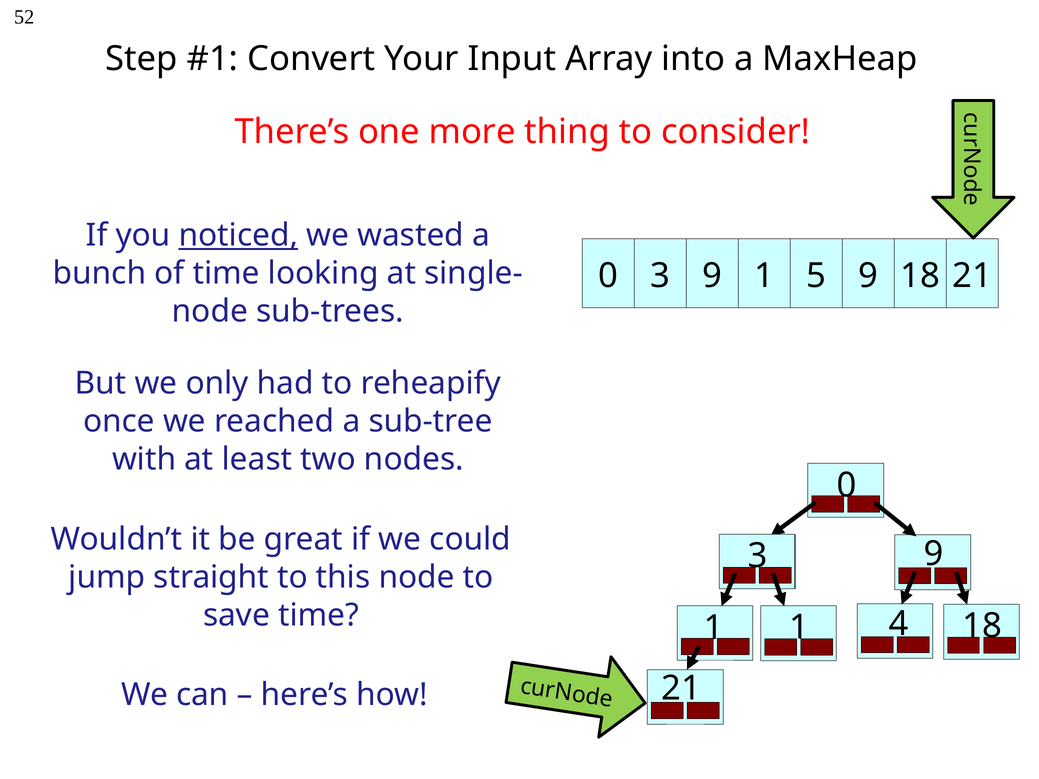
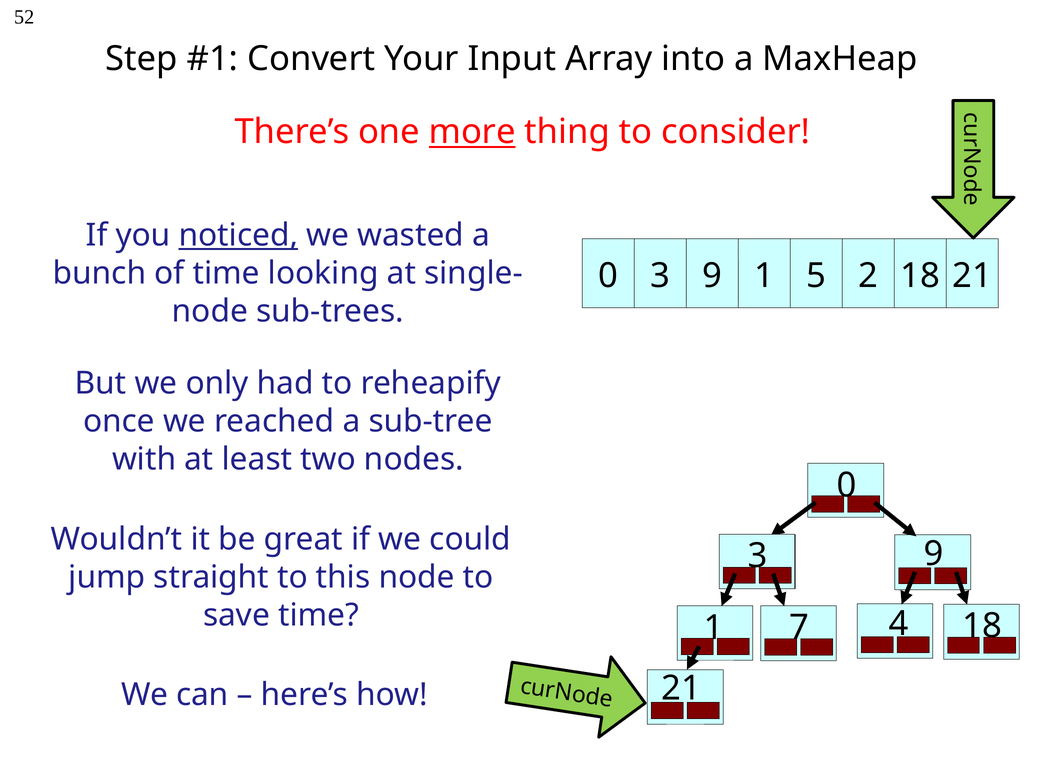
more underline: none -> present
5 9: 9 -> 2
1 1: 1 -> 7
